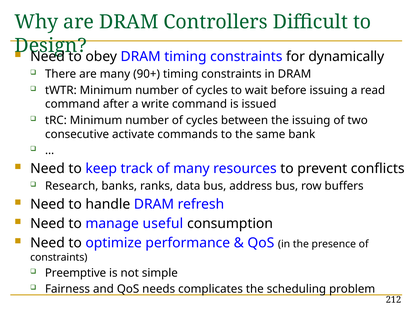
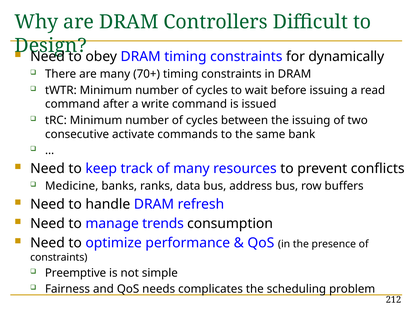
90+: 90+ -> 70+
Research: Research -> Medicine
useful: useful -> trends
